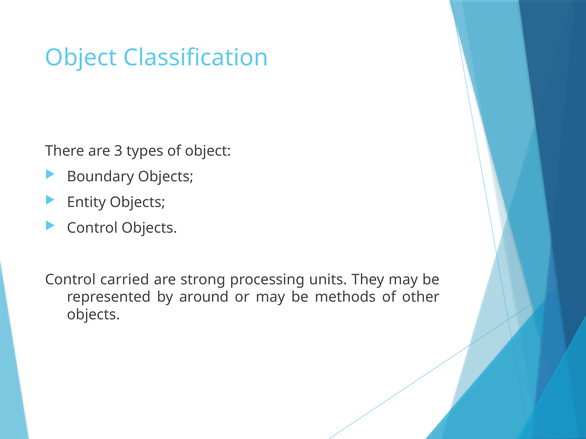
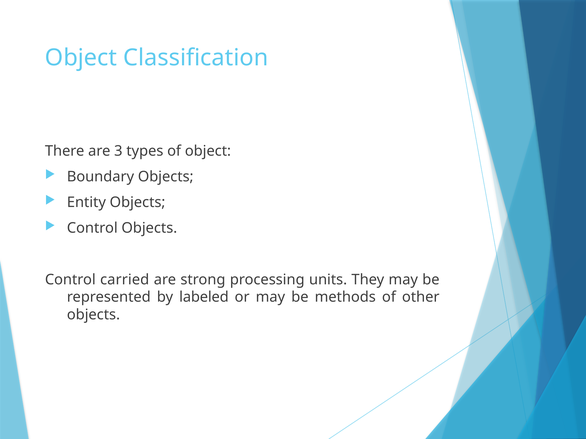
around: around -> labeled
